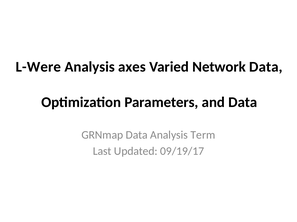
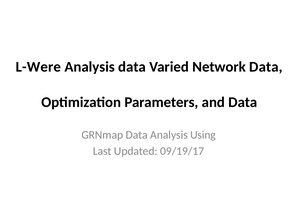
Analysis axes: axes -> data
Term: Term -> Using
